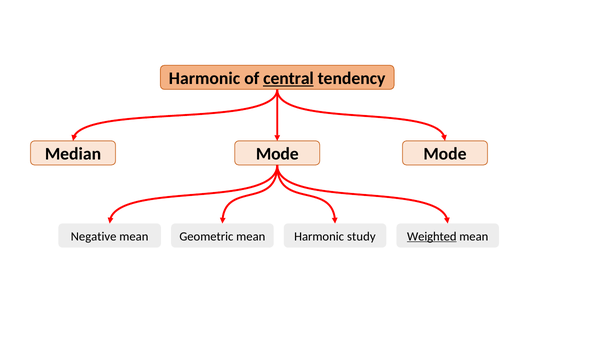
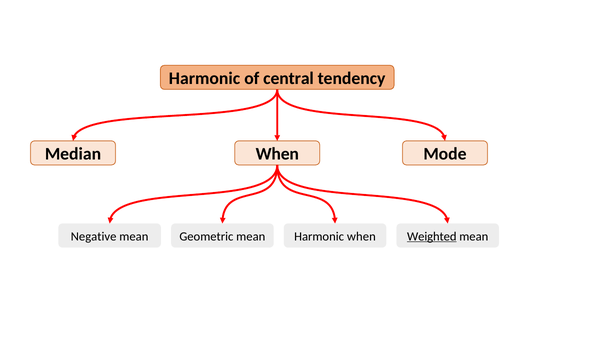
central underline: present -> none
Median Mode: Mode -> When
Harmonic study: study -> when
